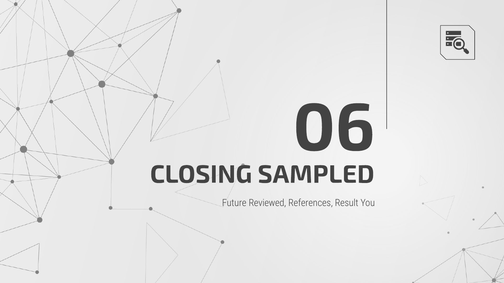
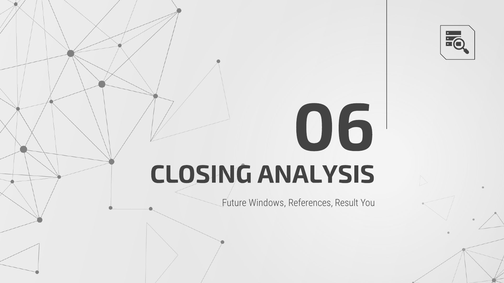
SAMPLED: SAMPLED -> ANALYSIS
Reviewed: Reviewed -> Windows
